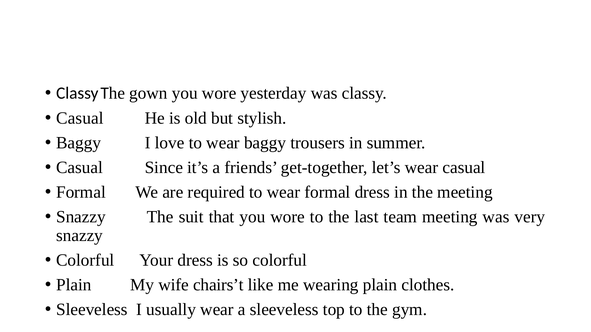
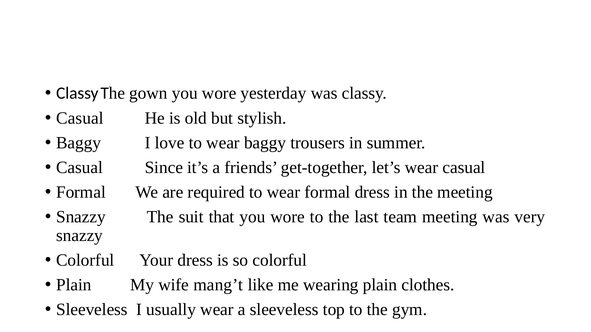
chairs’t: chairs’t -> mang’t
